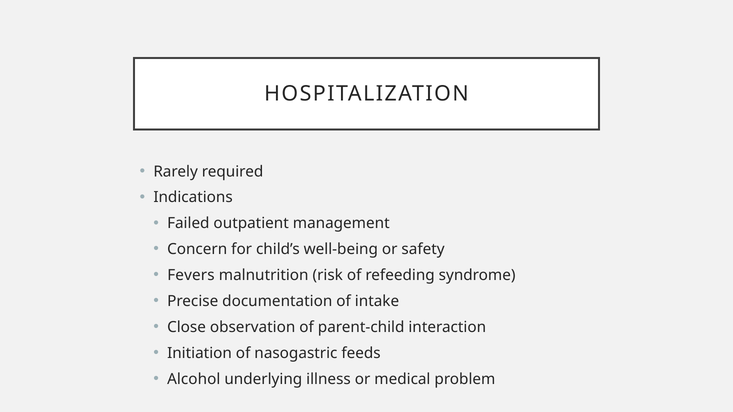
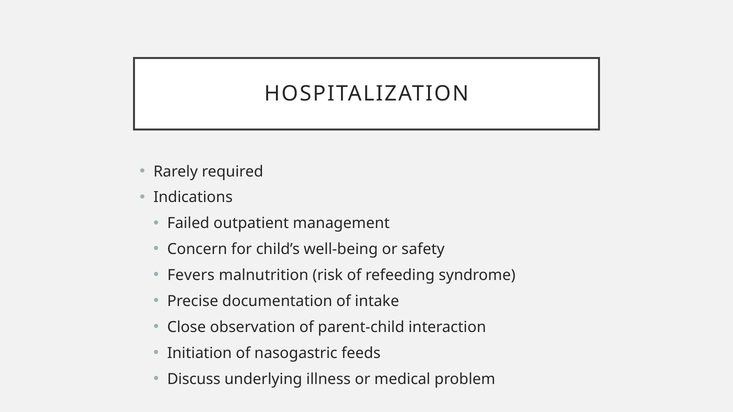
Alcohol: Alcohol -> Discuss
